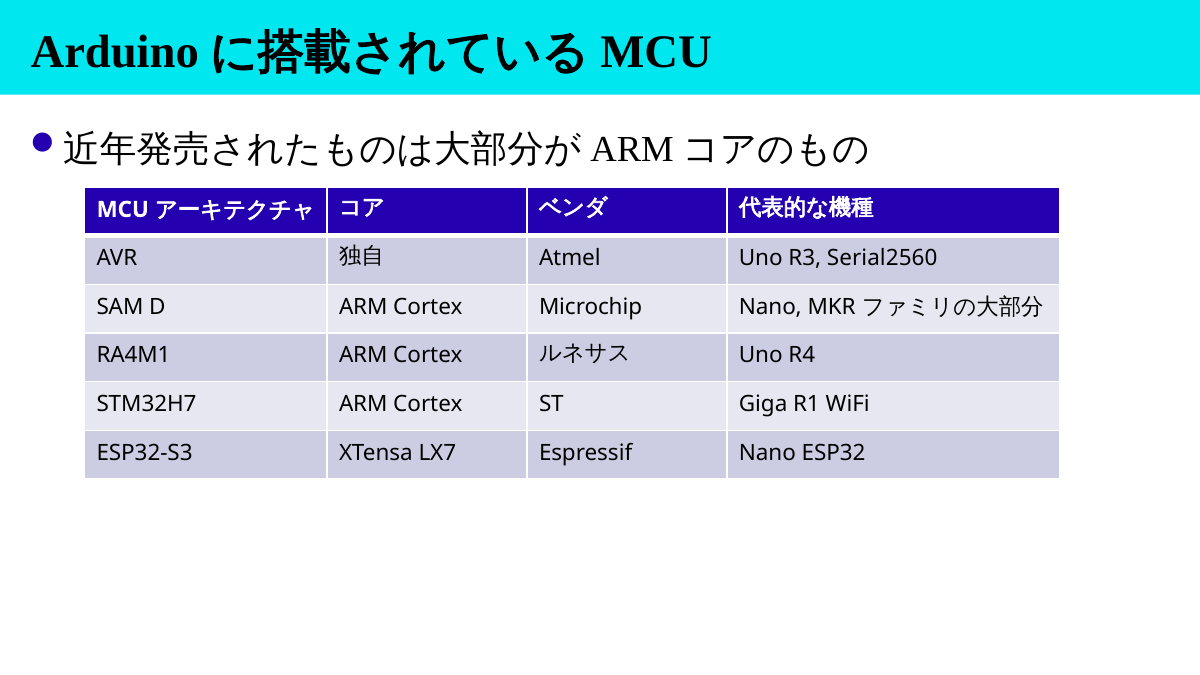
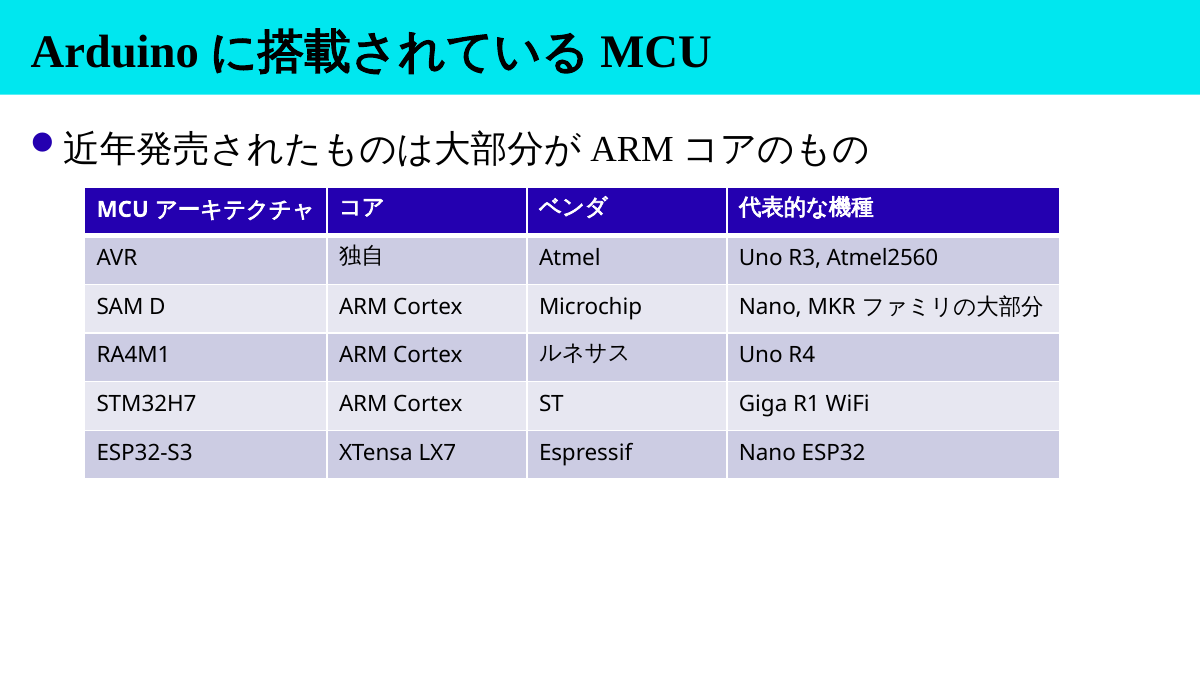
Serial2560: Serial2560 -> Atmel2560
